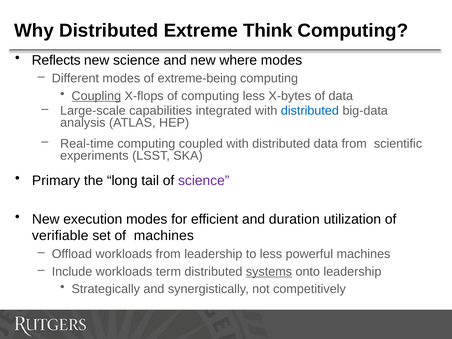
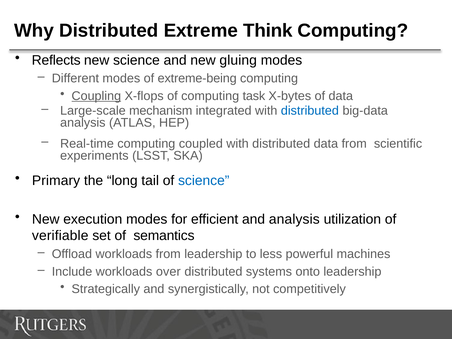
where: where -> gluing
computing less: less -> task
capabilities: capabilities -> mechanism
science at (204, 181) colour: purple -> blue
and duration: duration -> analysis
of machines: machines -> semantics
term: term -> over
systems underline: present -> none
